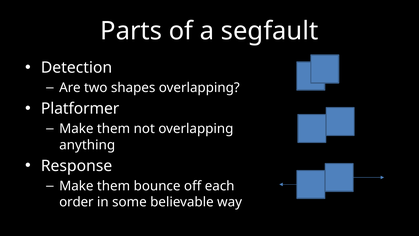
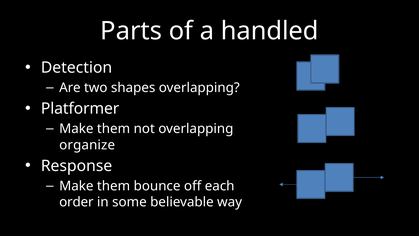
segfault: segfault -> handled
anything: anything -> organize
